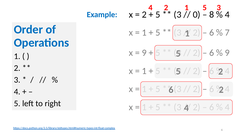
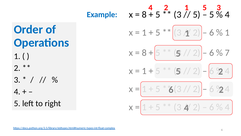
2 at (144, 14): 2 -> 8
0 at (197, 14): 0 -> 5
8 at (212, 14): 8 -> 5
7 at (227, 33): 7 -> 1
9 at (144, 53): 9 -> 8
9 at (227, 53): 9 -> 7
